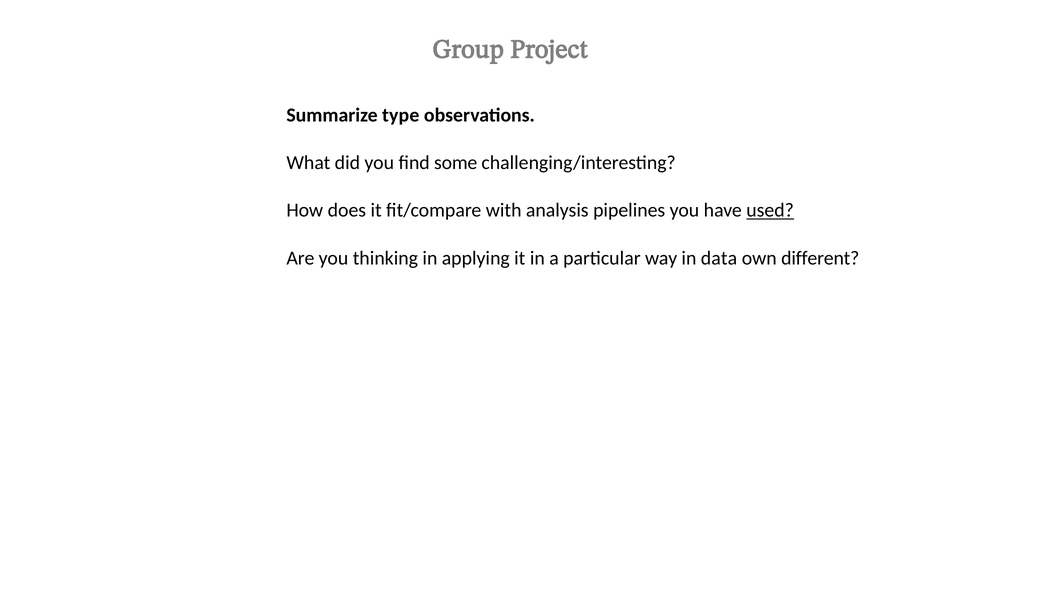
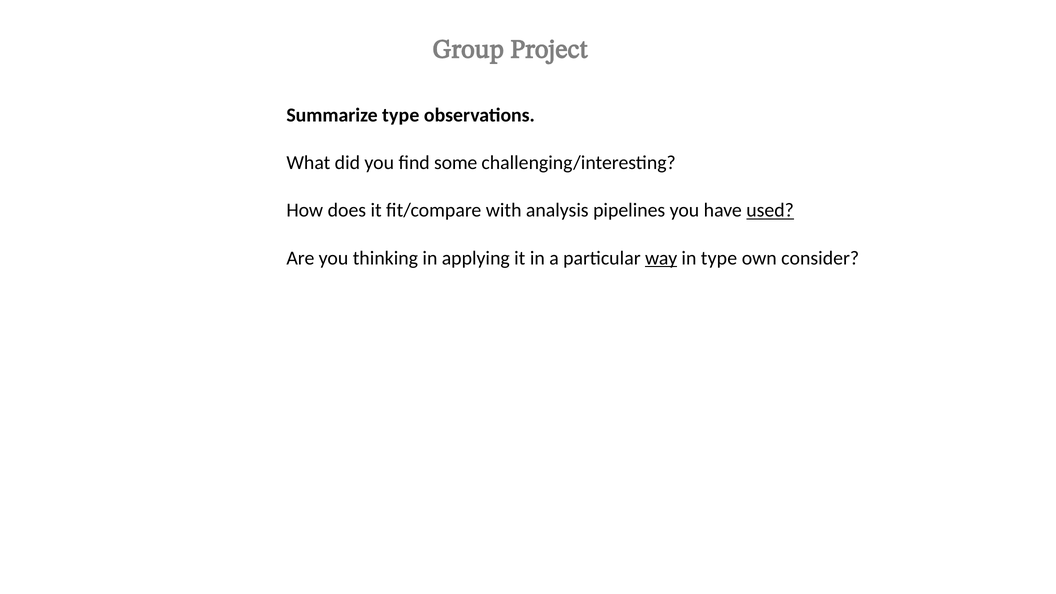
way underline: none -> present
in data: data -> type
different: different -> consider
